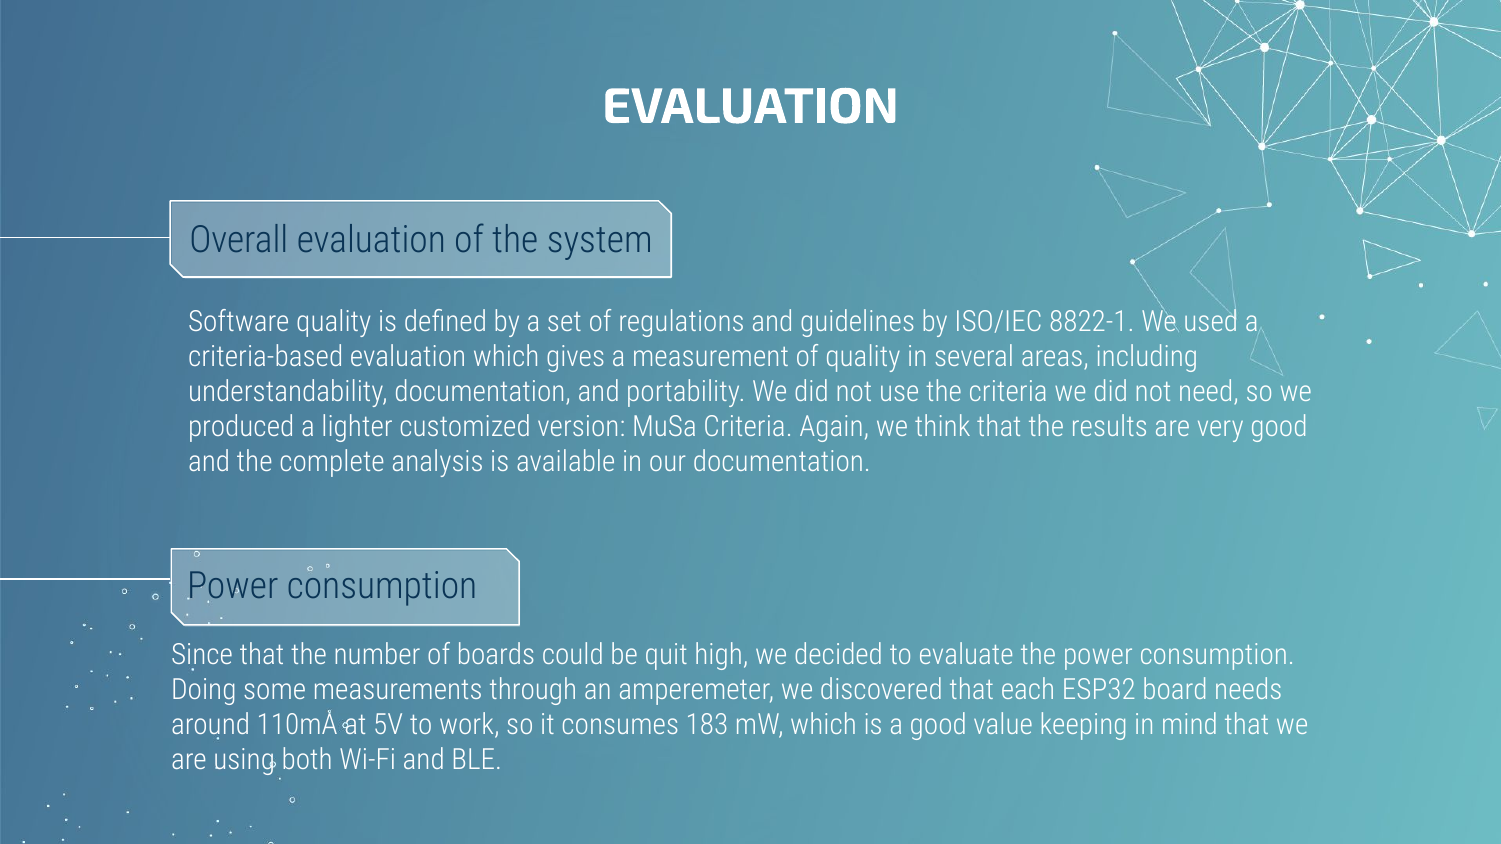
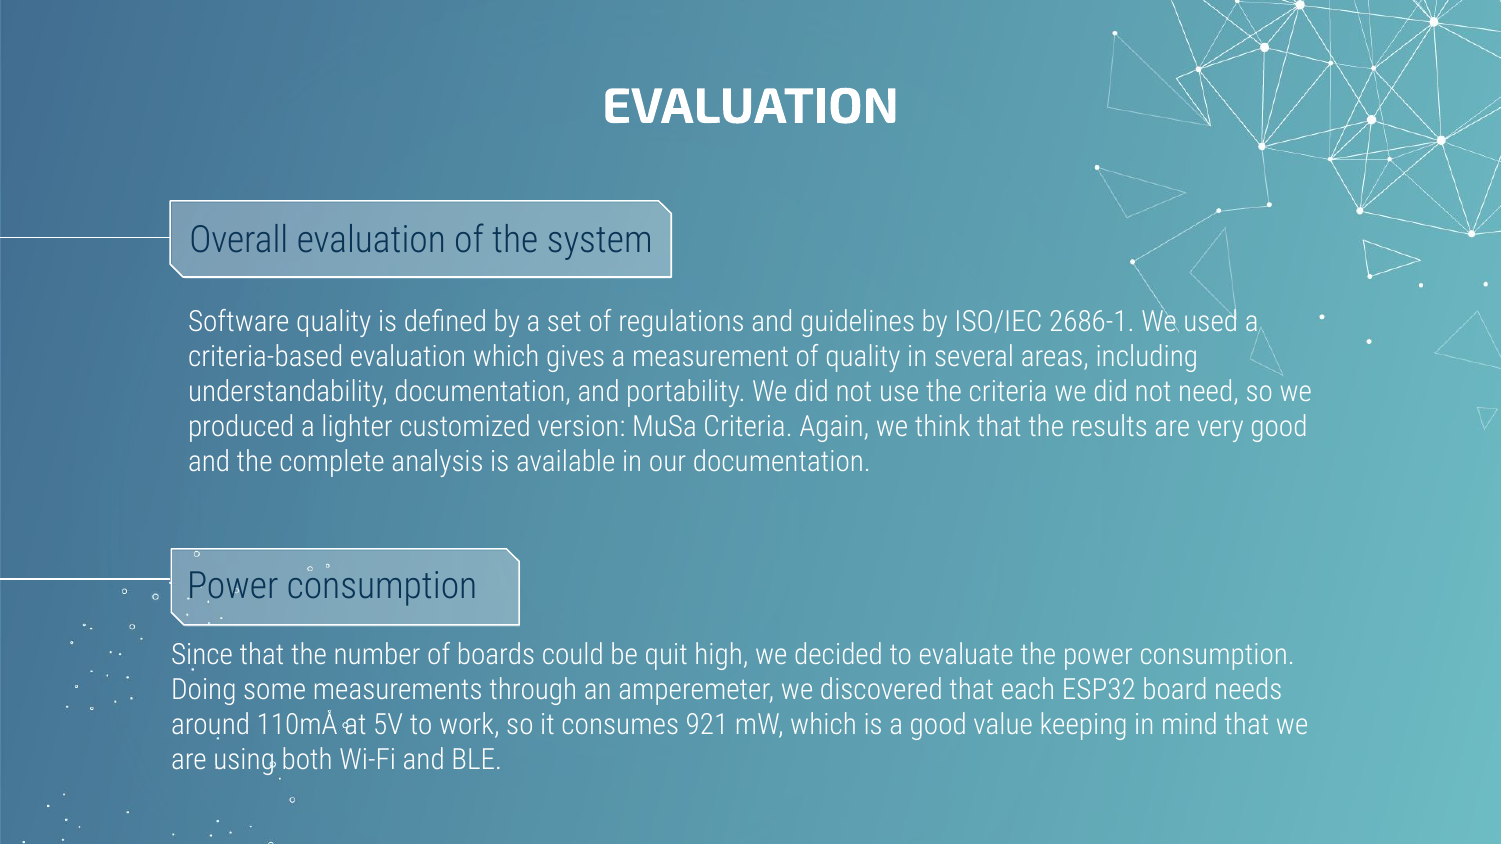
8822-1: 8822-1 -> 2686-1
183: 183 -> 921
